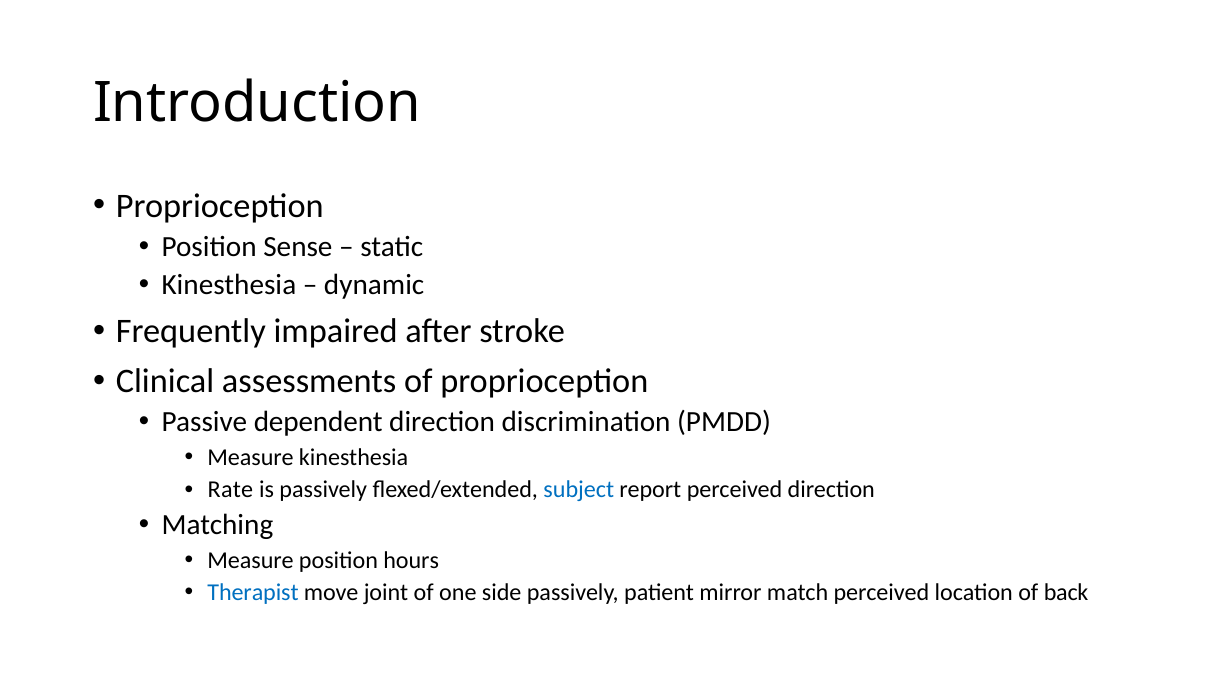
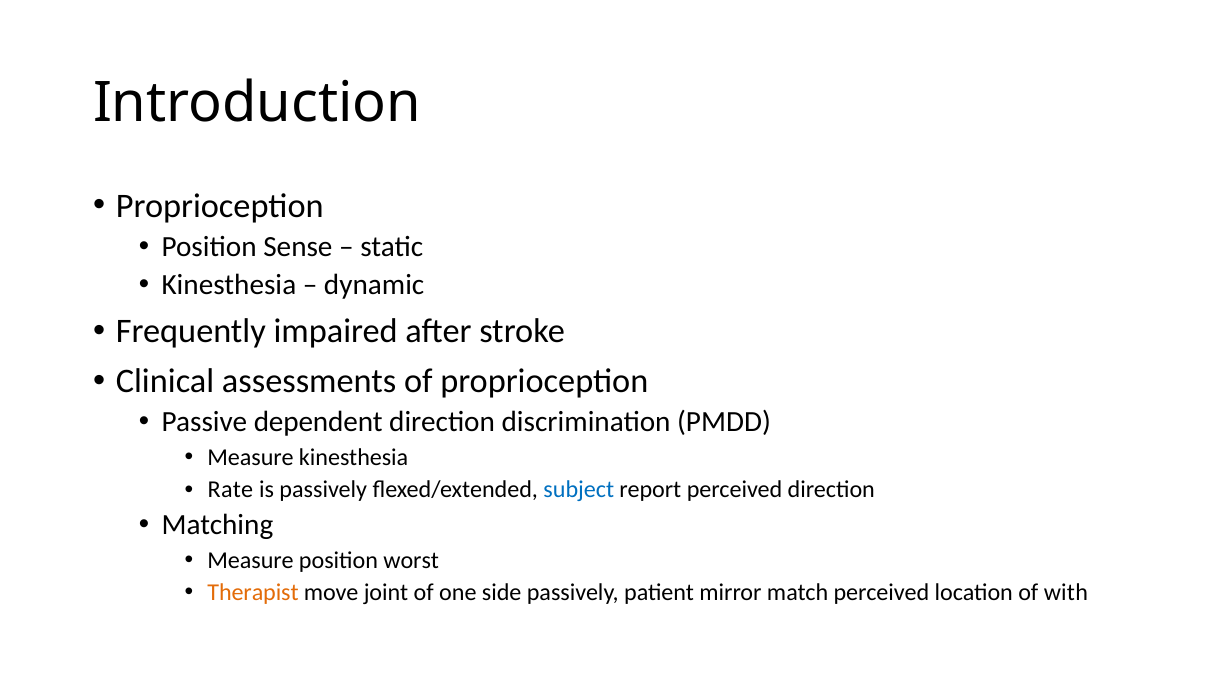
hours: hours -> worst
Therapist colour: blue -> orange
back: back -> with
